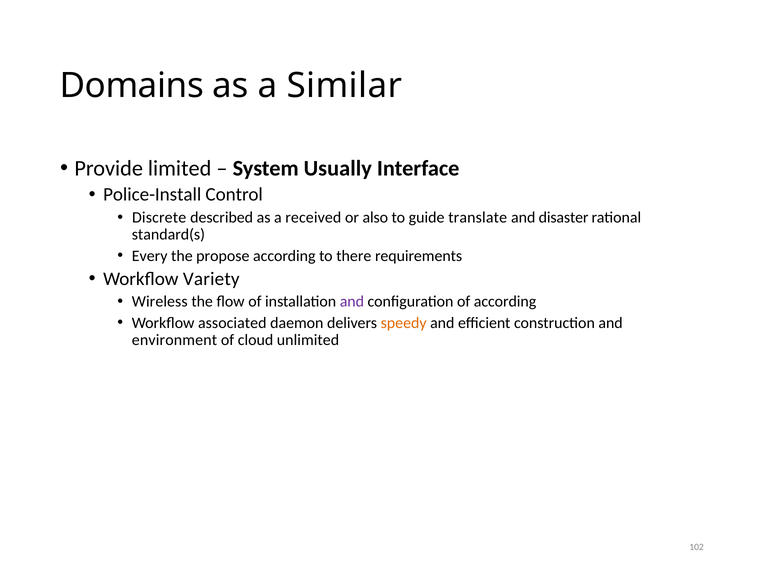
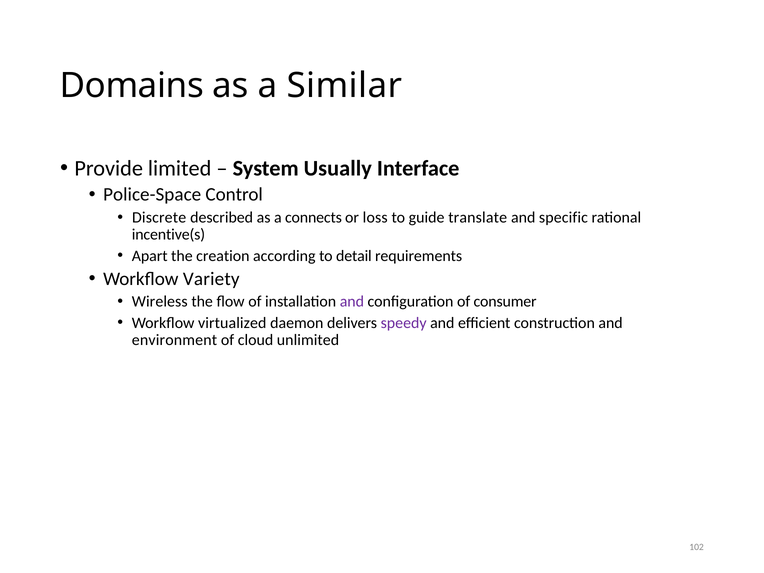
Police-Install: Police-Install -> Police-Space
received: received -> connects
also: also -> loss
disaster: disaster -> specific
standard(s: standard(s -> incentive(s
Every: Every -> Apart
propose: propose -> creation
there: there -> detail
of according: according -> consumer
associated: associated -> virtualized
speedy colour: orange -> purple
